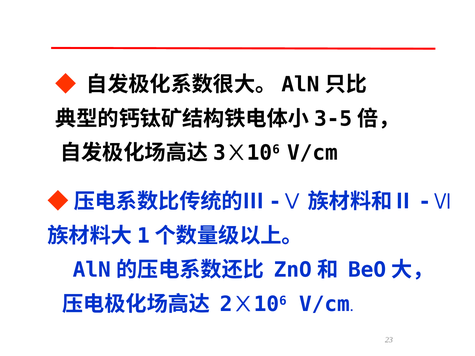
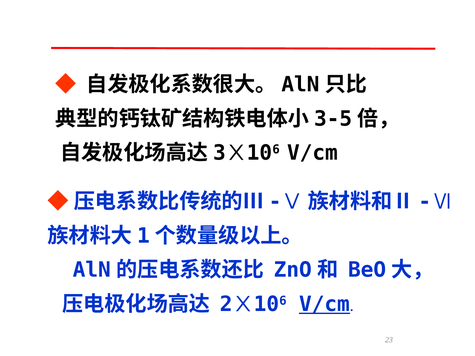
V/cm at (325, 304) underline: none -> present
